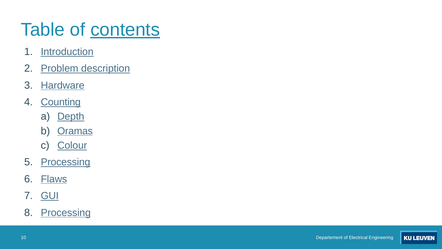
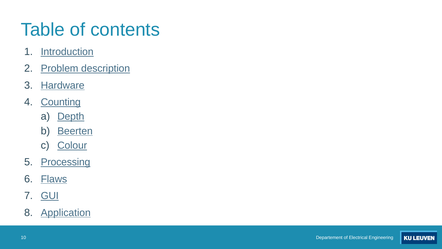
contents underline: present -> none
Oramas: Oramas -> Beerten
Processing at (66, 212): Processing -> Application
